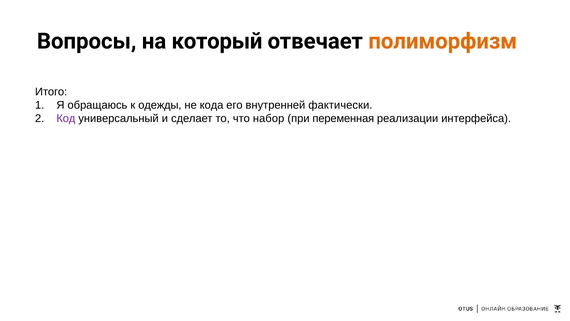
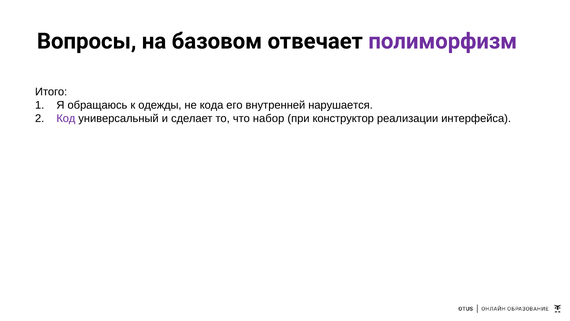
который: который -> базовом
полиморфизм colour: orange -> purple
фактически: фактически -> нарушается
переменная: переменная -> конструктор
